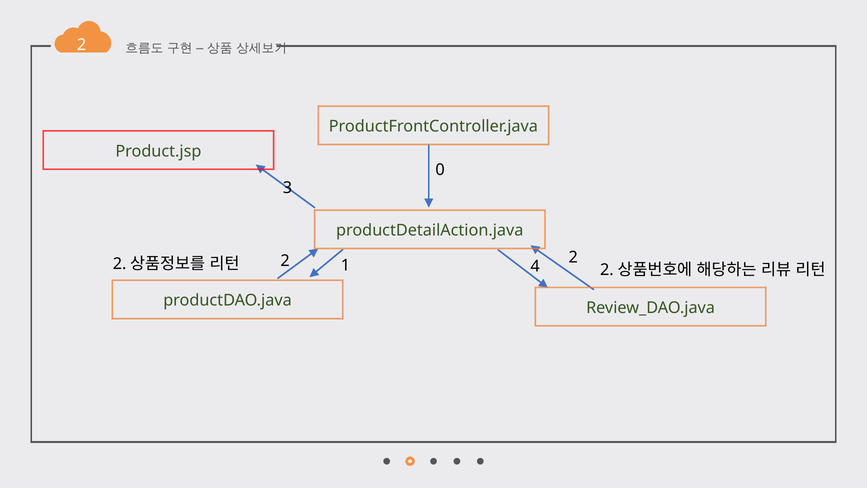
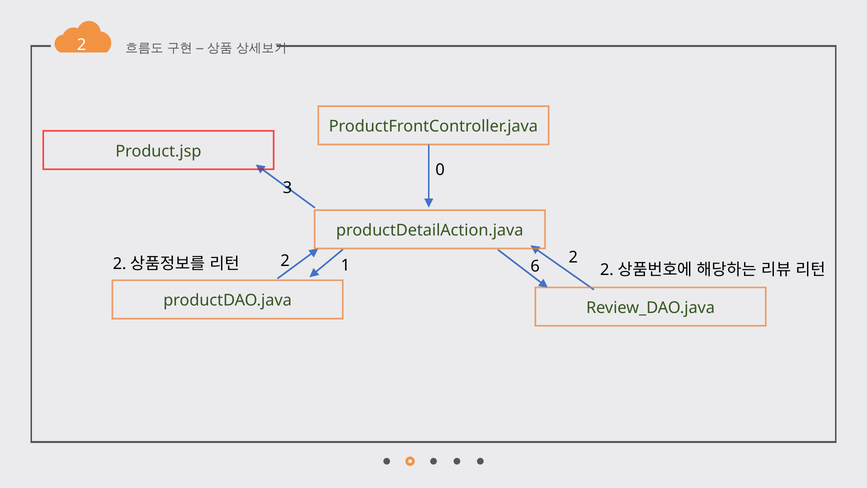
4: 4 -> 6
